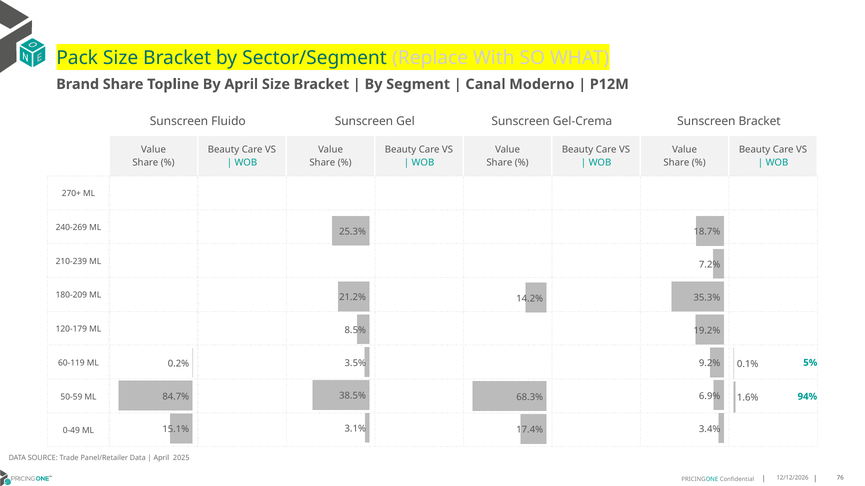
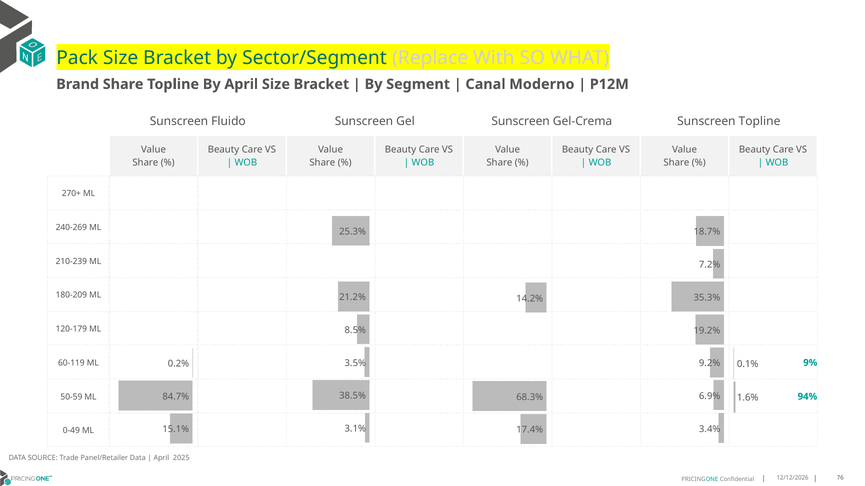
Sunscreen Bracket: Bracket -> Topline
5%: 5% -> 9%
